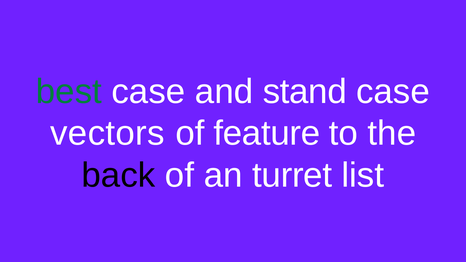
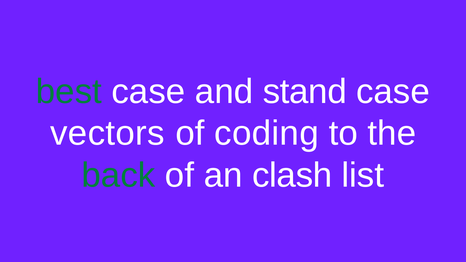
feature: feature -> coding
back colour: black -> green
turret: turret -> clash
